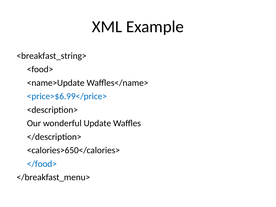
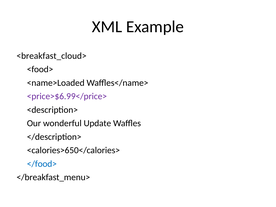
<breakfast_string>: <breakfast_string> -> <breakfast_cloud>
<name>Update: <name>Update -> <name>Loaded
<price>$6.99</price> colour: blue -> purple
